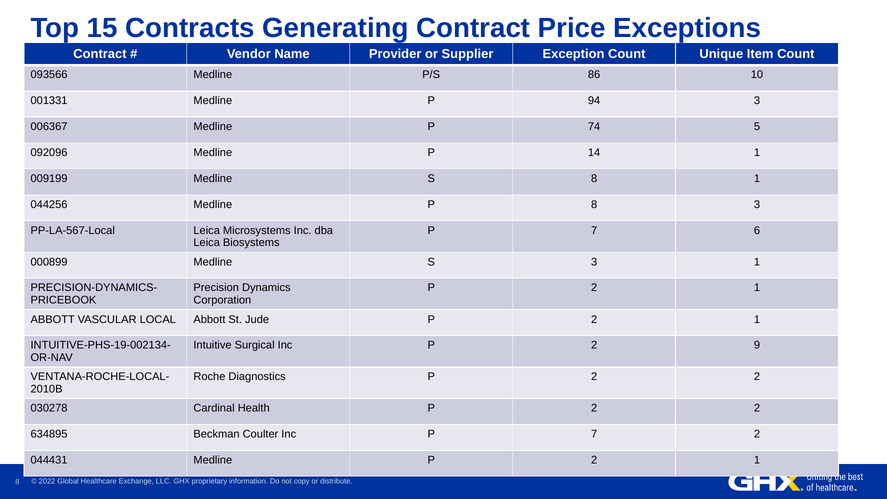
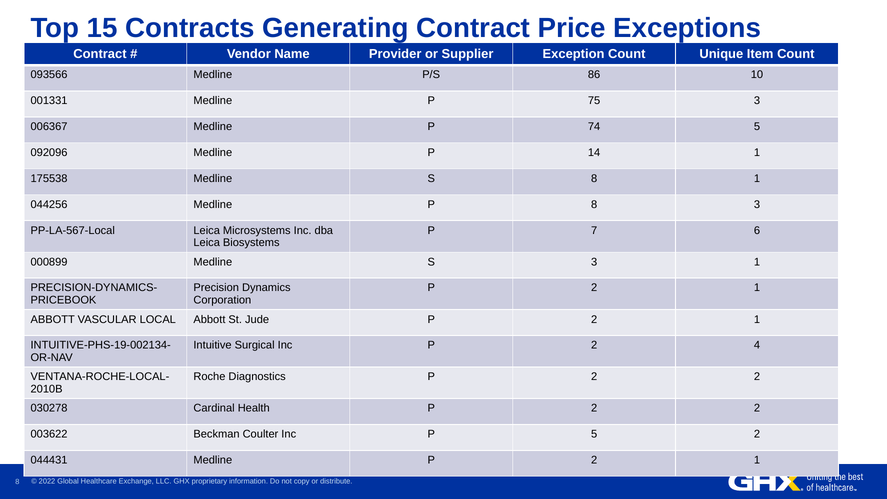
94: 94 -> 75
009199: 009199 -> 175538
9: 9 -> 4
634895: 634895 -> 003622
Inc P 7: 7 -> 5
